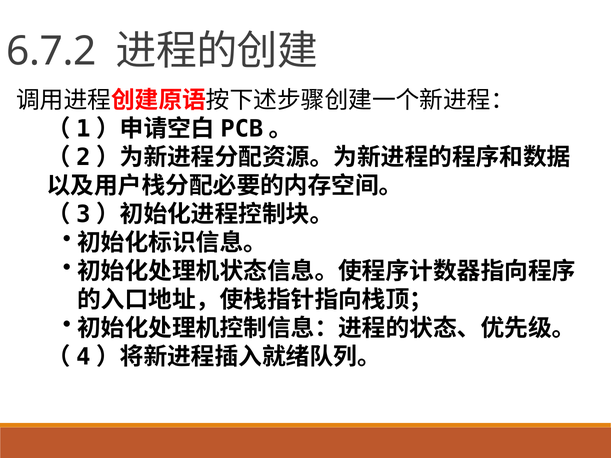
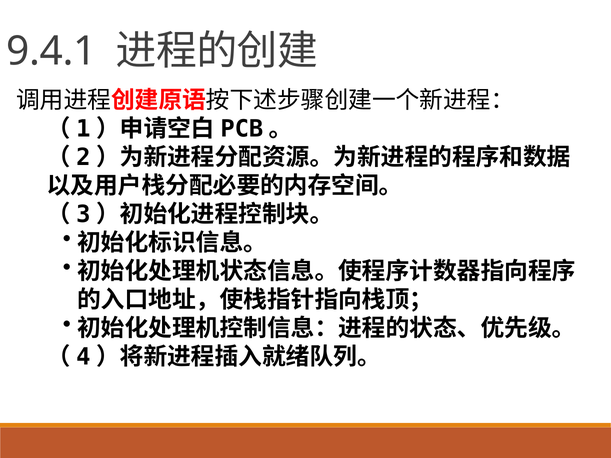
6.7.2: 6.7.2 -> 9.4.1
